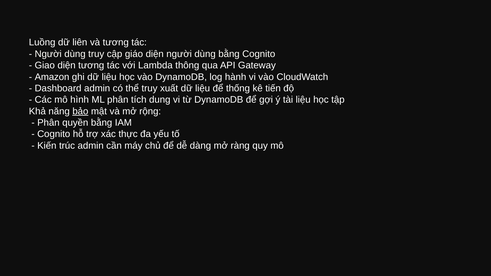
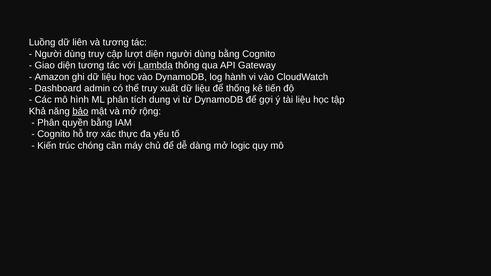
giáo: giáo -> lượt
Lambda underline: none -> present
trúc admin: admin -> chóng
ràng: ràng -> logic
